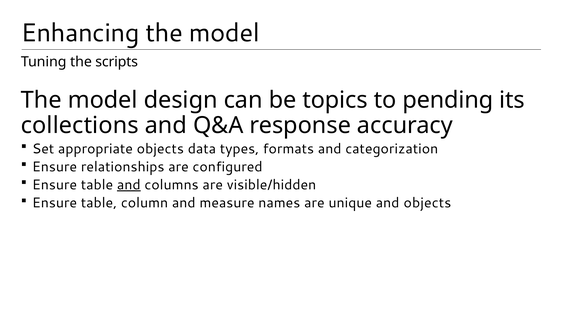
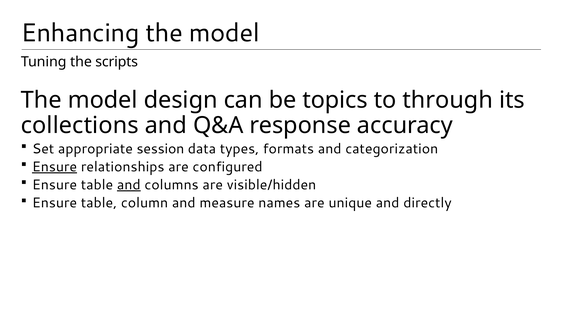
pending: pending -> through
appropriate objects: objects -> session
Ensure at (54, 167) underline: none -> present
and objects: objects -> directly
